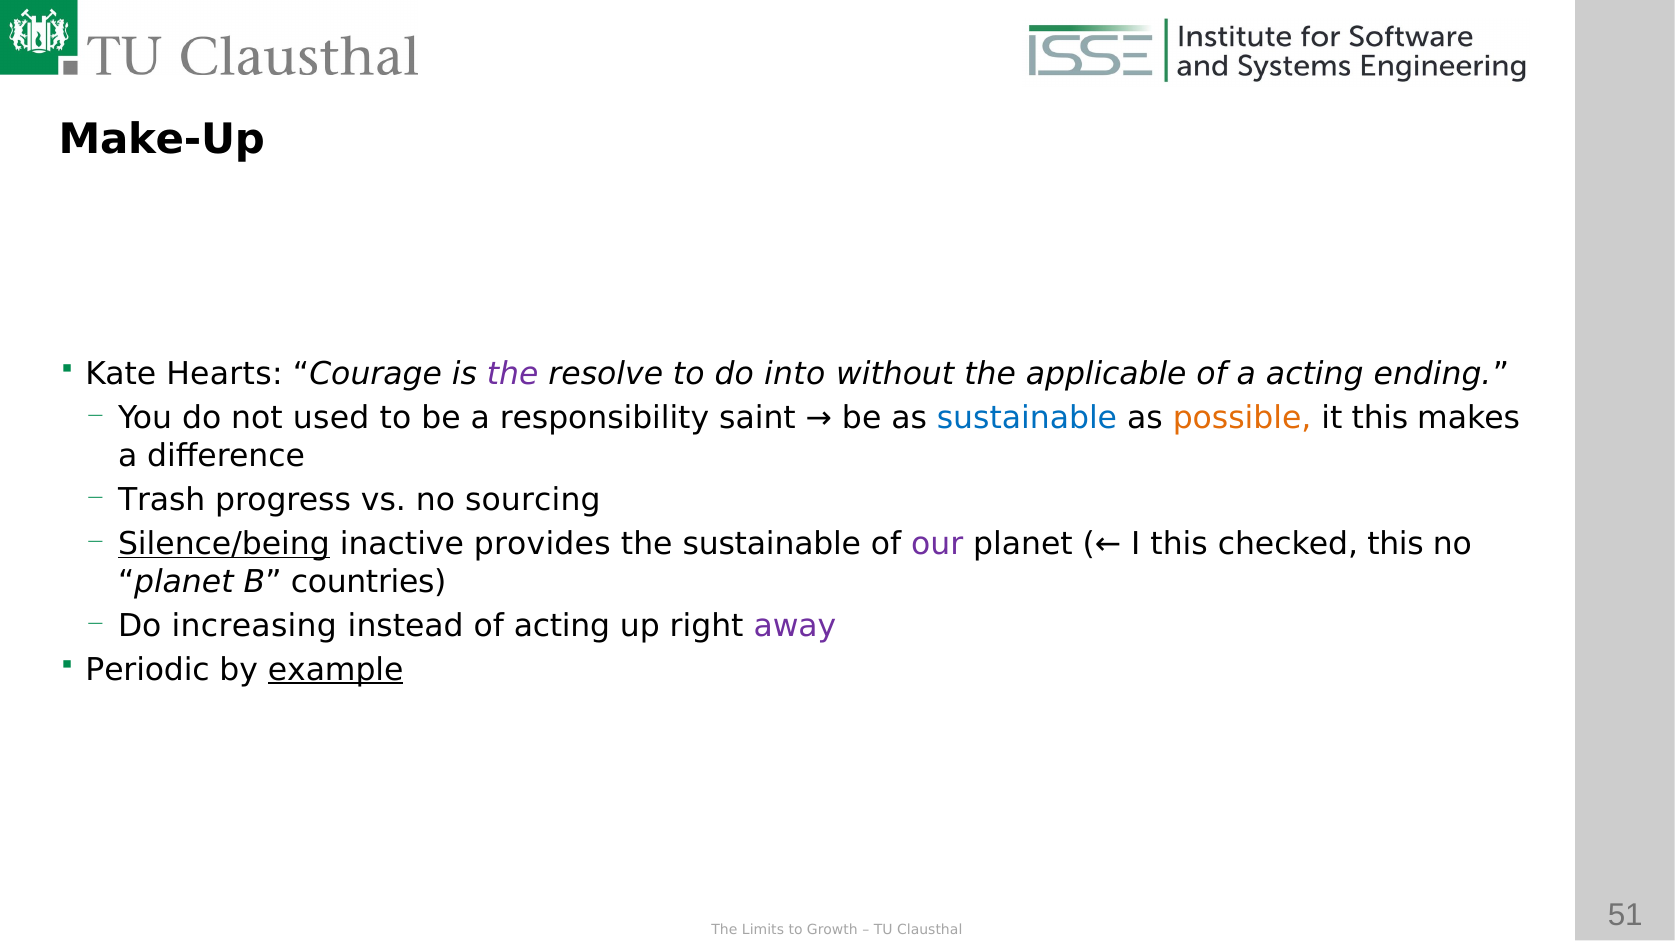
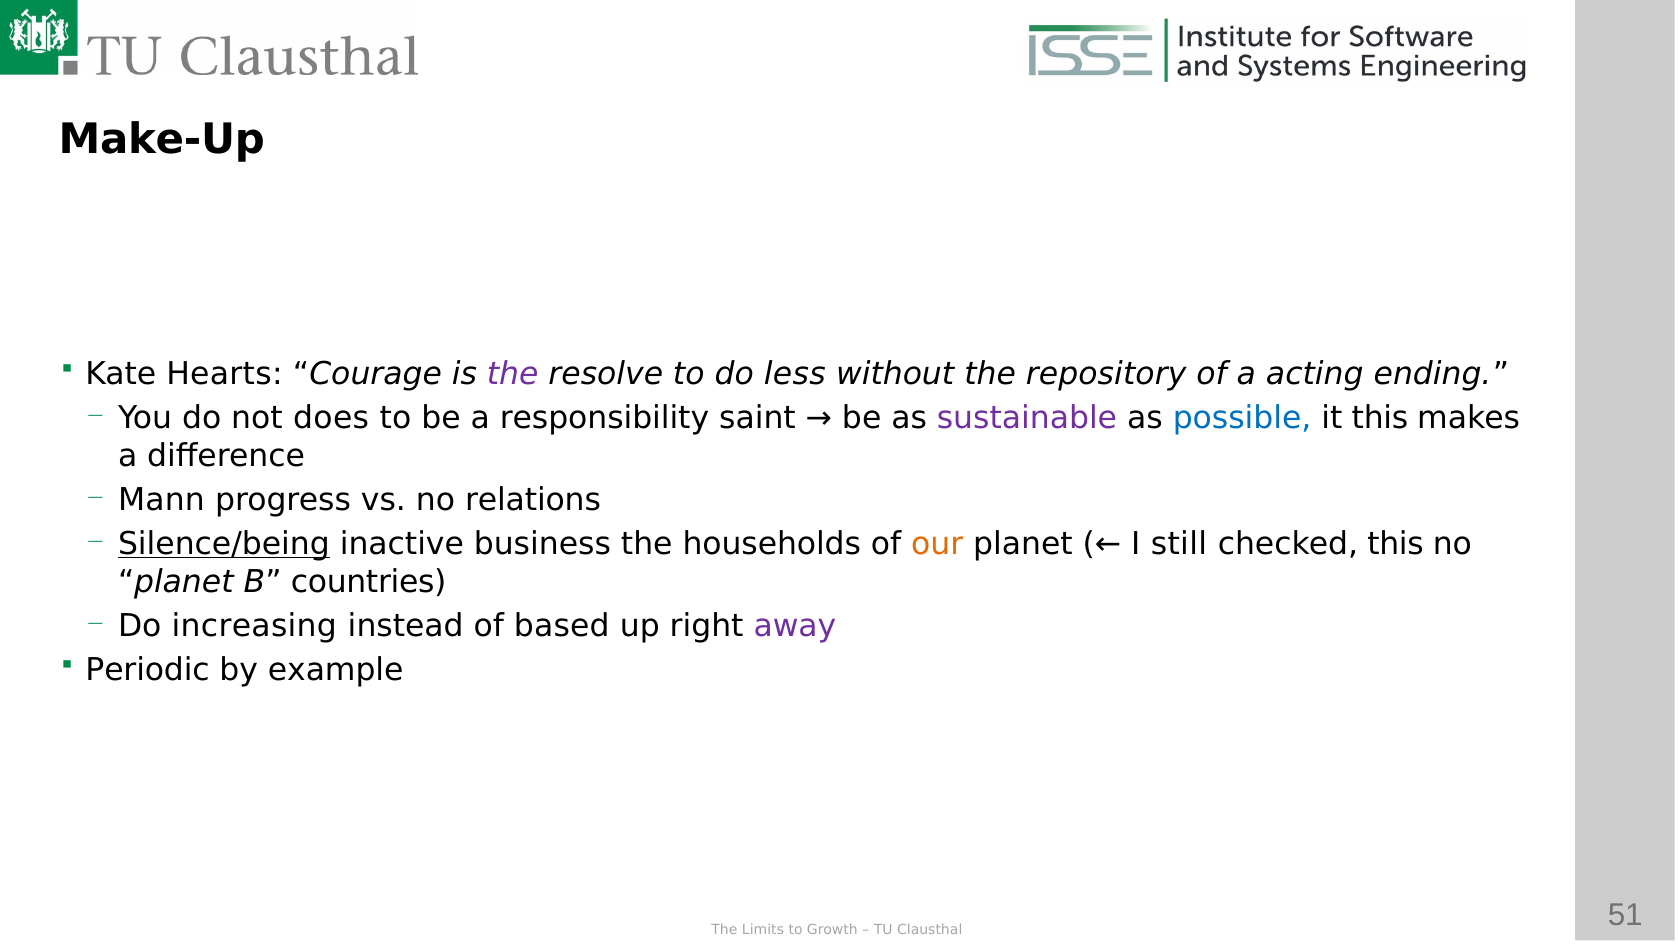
into: into -> less
applicable: applicable -> repository
used: used -> does
sustainable at (1027, 418) colour: blue -> purple
possible colour: orange -> blue
Trash: Trash -> Mann
sourcing: sourcing -> relations
provides: provides -> business
the sustainable: sustainable -> households
our colour: purple -> orange
I this: this -> still
of acting: acting -> based
example underline: present -> none
